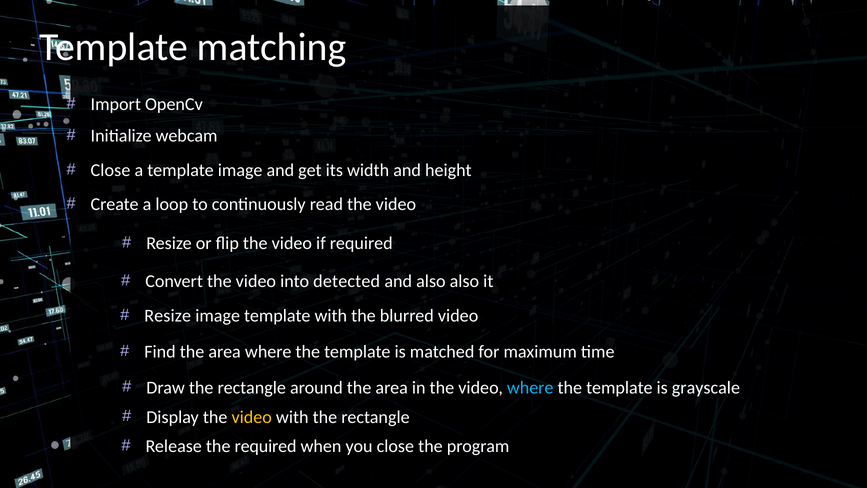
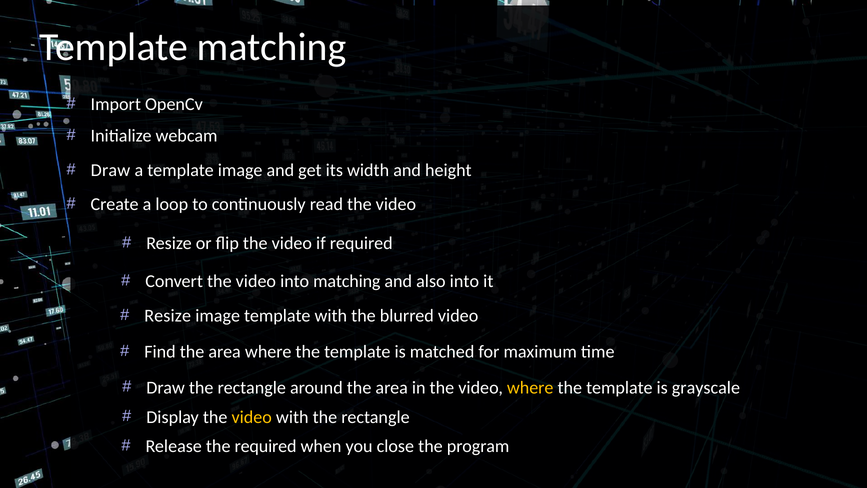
Close at (111, 170): Close -> Draw
into detected: detected -> matching
also also: also -> into
where at (530, 387) colour: light blue -> yellow
